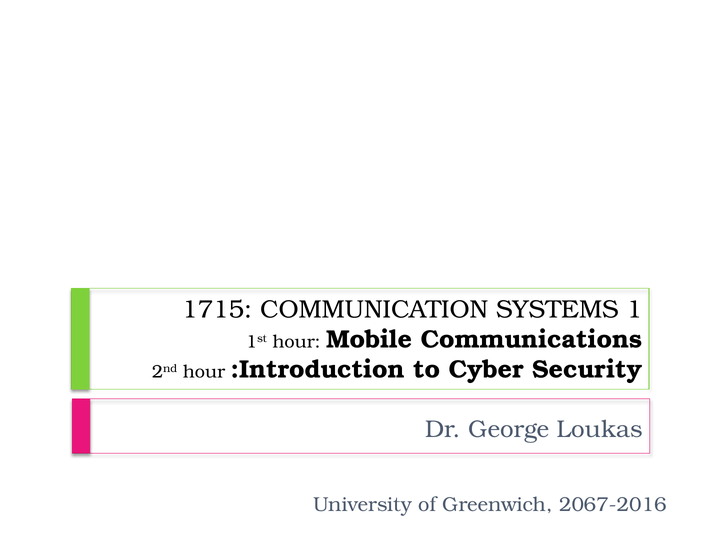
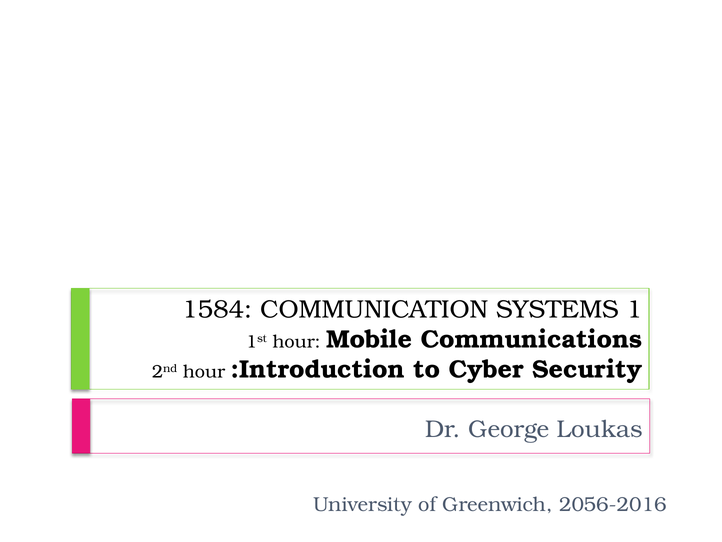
1715: 1715 -> 1584
2067-2016: 2067-2016 -> 2056-2016
